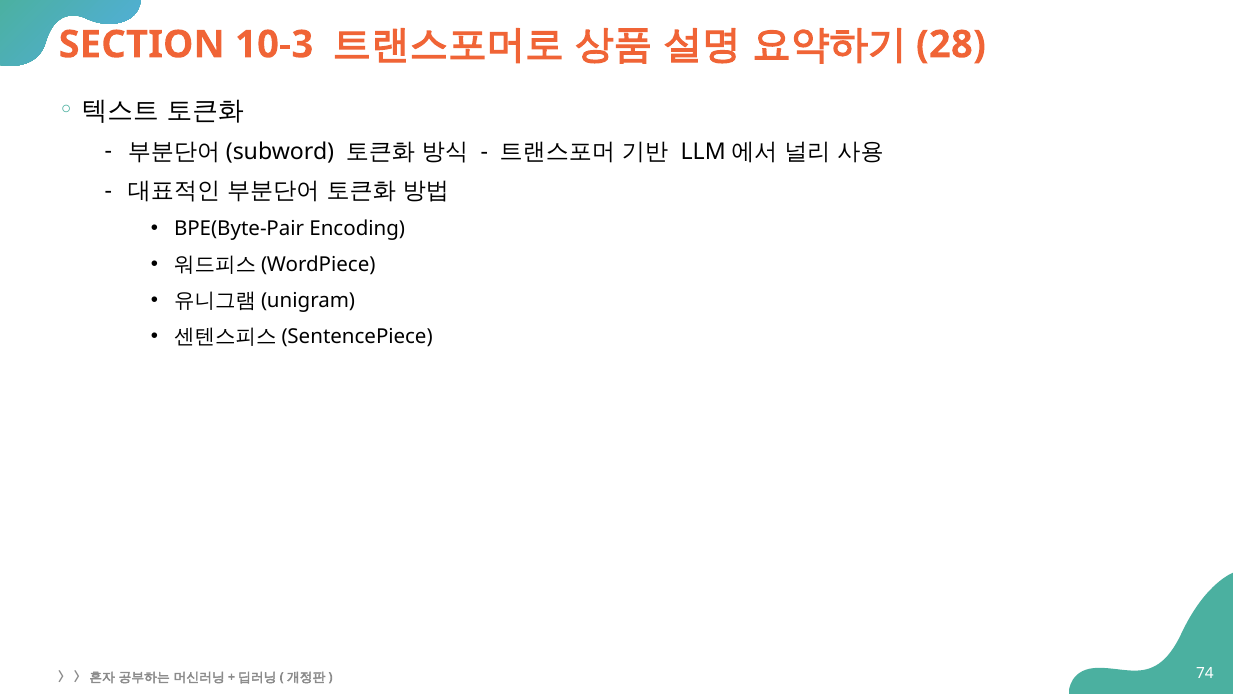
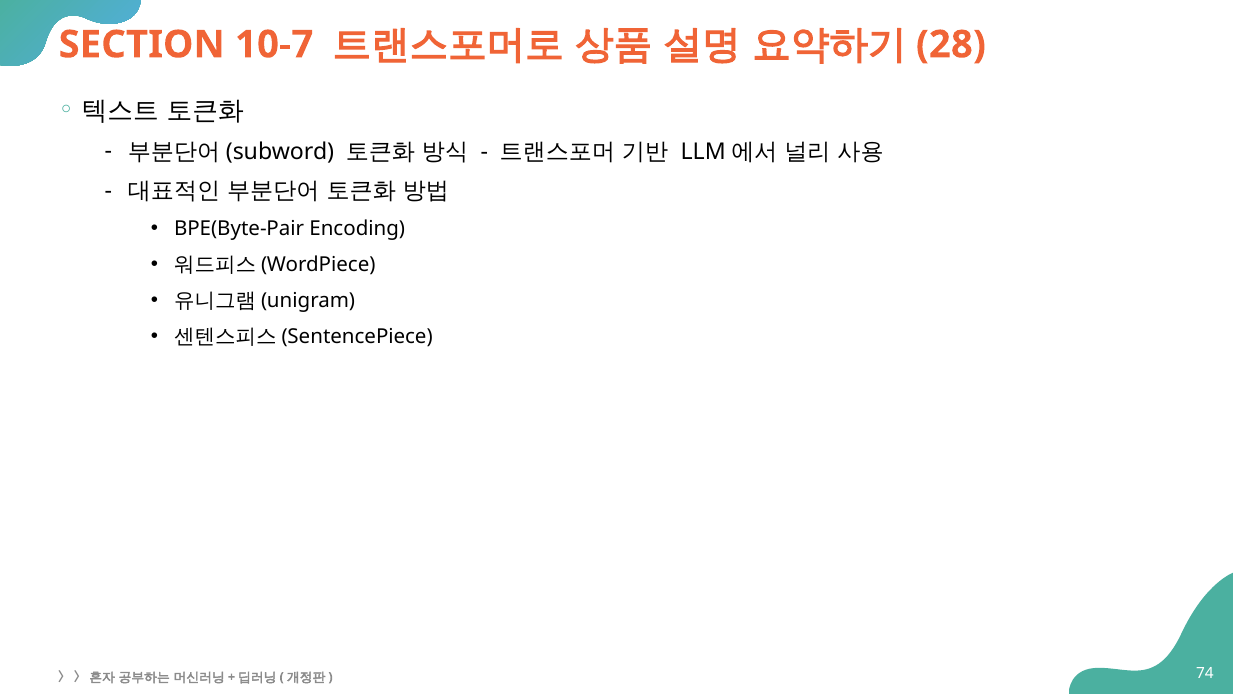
10-3: 10-3 -> 10-7
